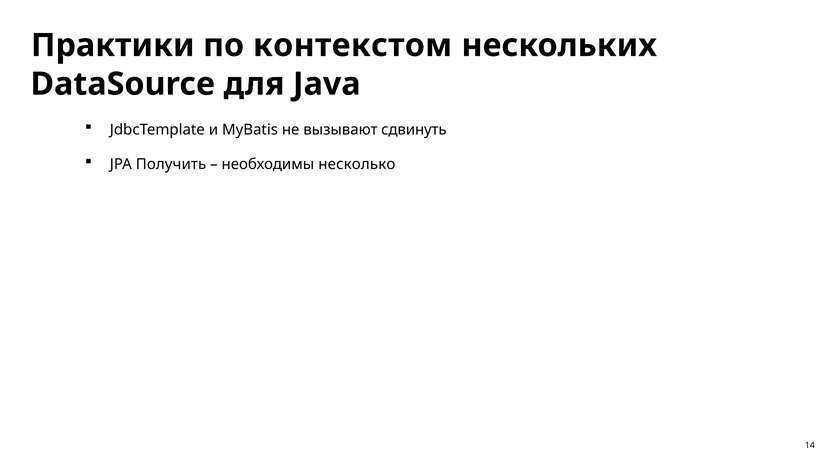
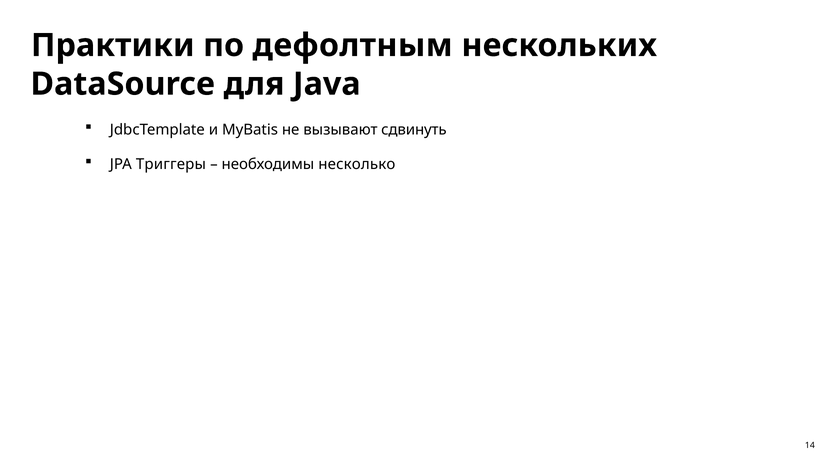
контекстом: контекстом -> дефолтным
Получить: Получить -> Триггеры
